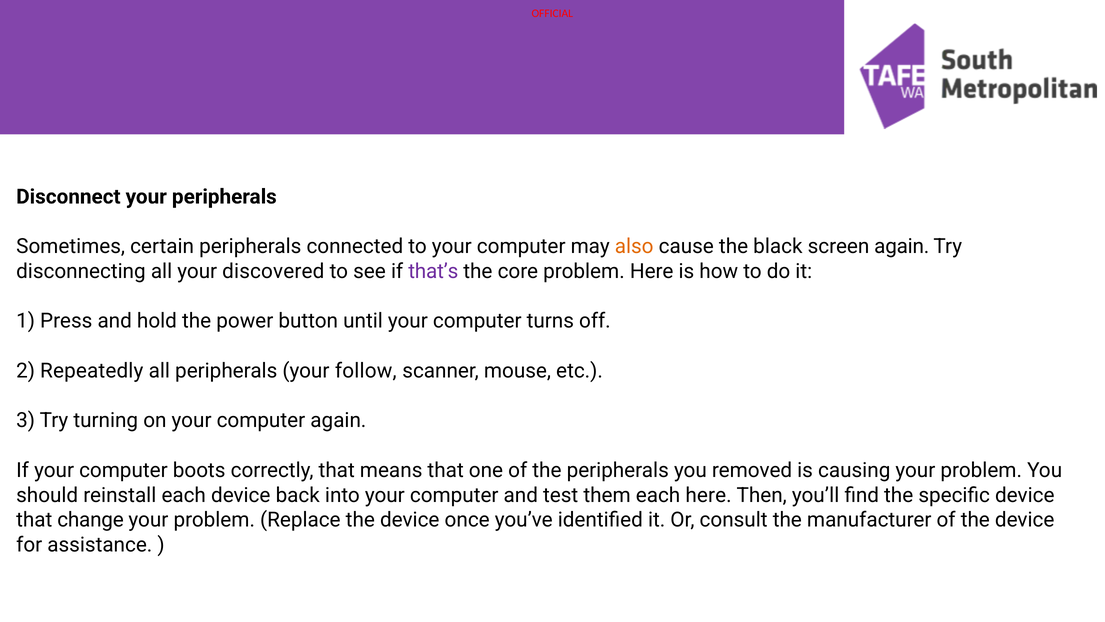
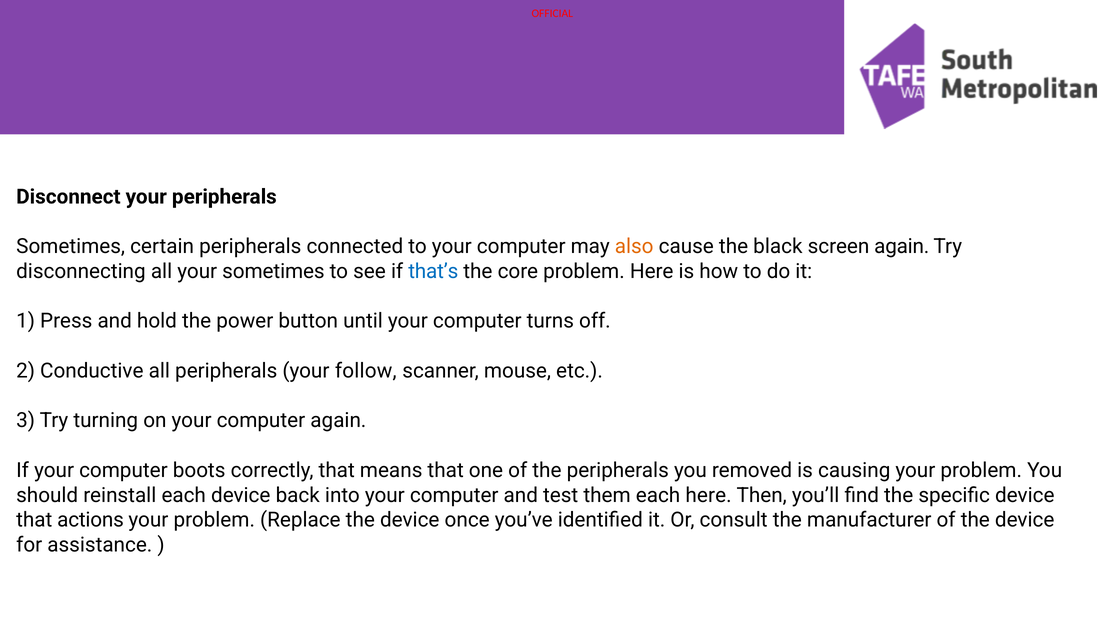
your discovered: discovered -> sometimes
that’s colour: purple -> blue
Repeatedly: Repeatedly -> Conductive
change: change -> actions
